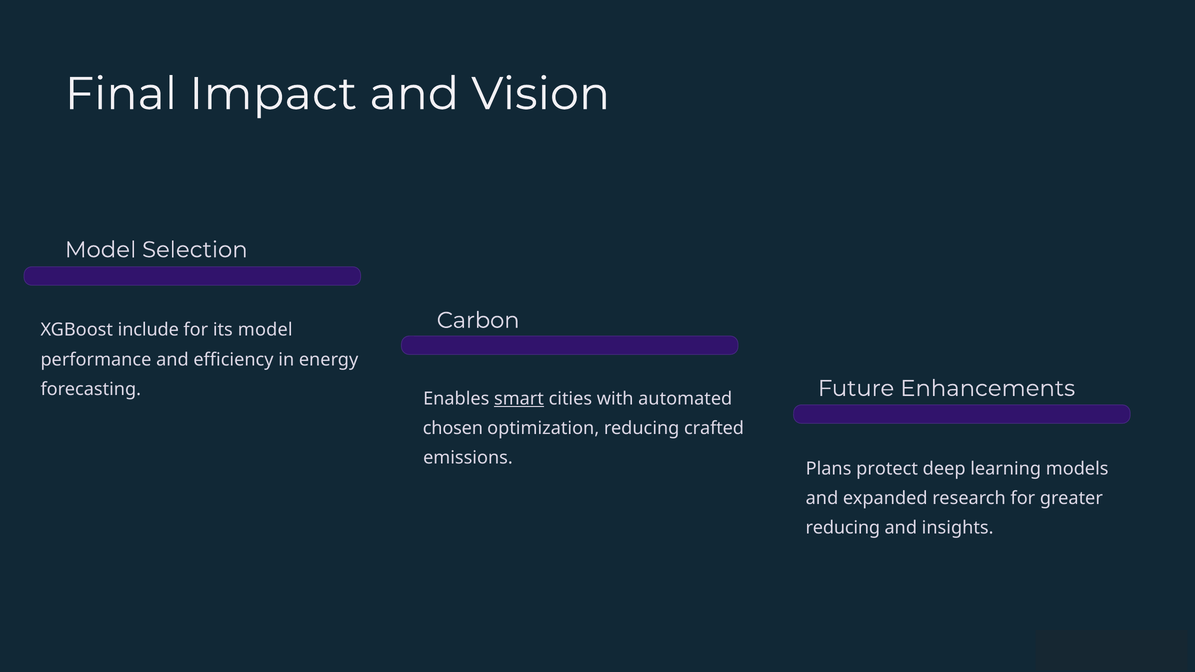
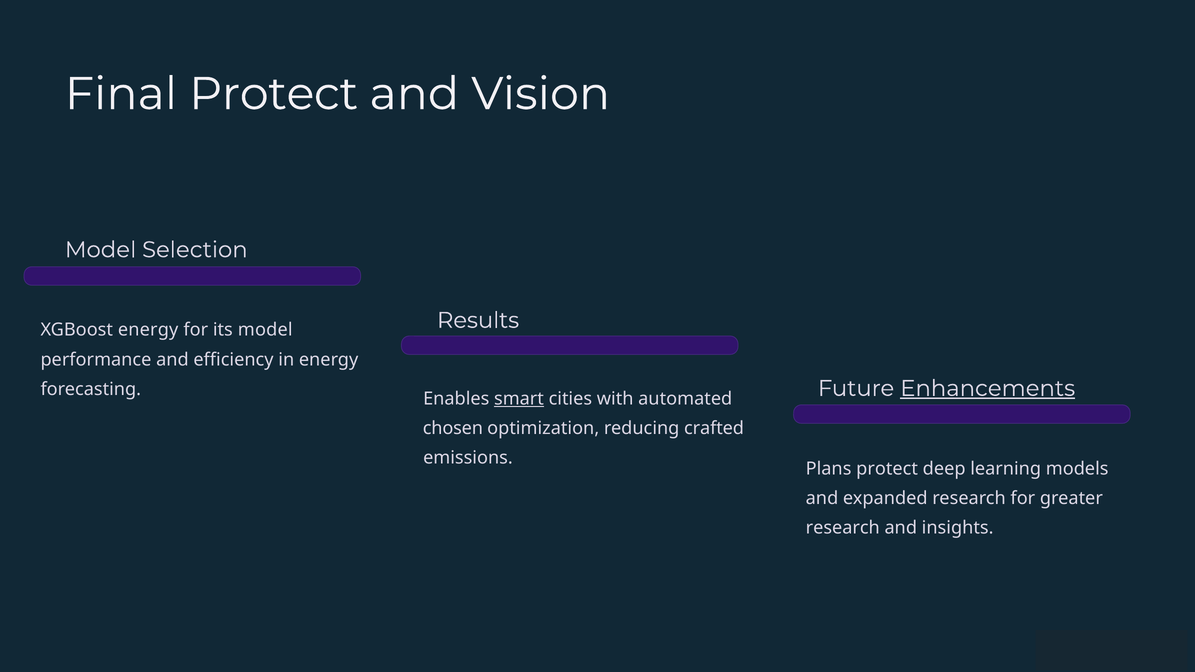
Final Impact: Impact -> Protect
Carbon: Carbon -> Results
XGBoost include: include -> energy
Enhancements underline: none -> present
reducing at (843, 528): reducing -> research
